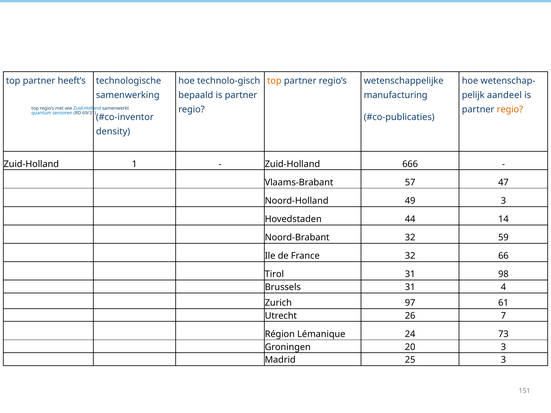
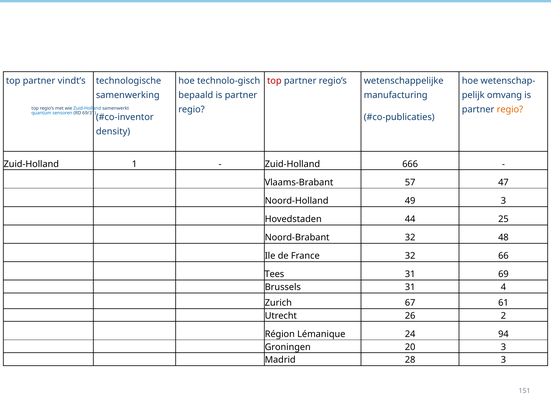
heeft’s: heeft’s -> vindt’s
top at (274, 81) colour: orange -> red
aandeel: aandeel -> omvang
14: 14 -> 25
59: 59 -> 48
Tirol: Tirol -> Tees
98: 98 -> 69
97: 97 -> 67
7: 7 -> 2
73: 73 -> 94
25: 25 -> 28
